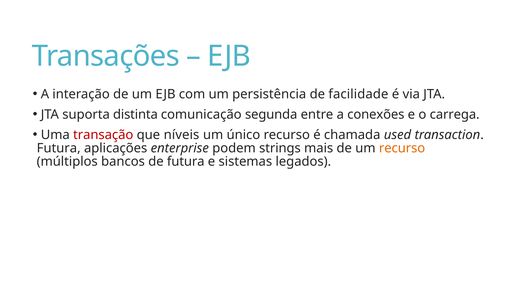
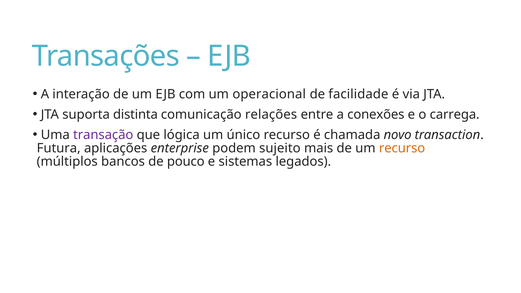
persistência: persistência -> operacional
segunda: segunda -> relações
transação colour: red -> purple
níveis: níveis -> lógica
used: used -> novo
strings: strings -> sujeito
de futura: futura -> pouco
